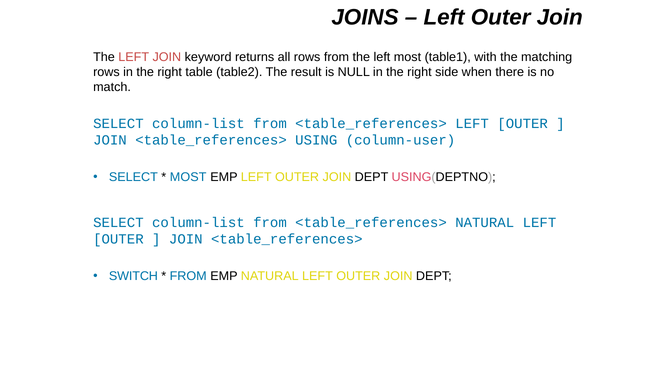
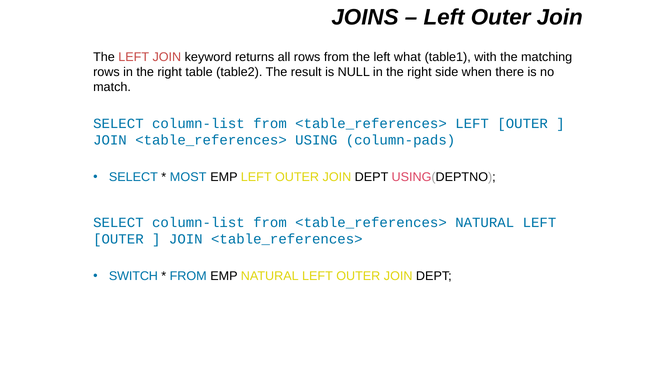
left most: most -> what
column-user: column-user -> column-pads
